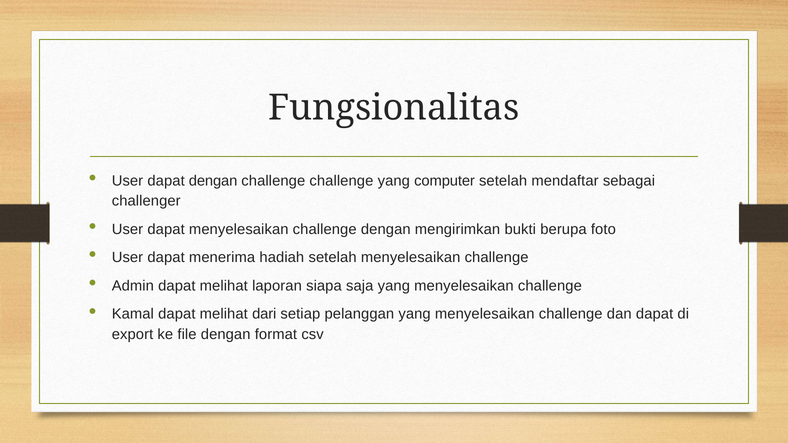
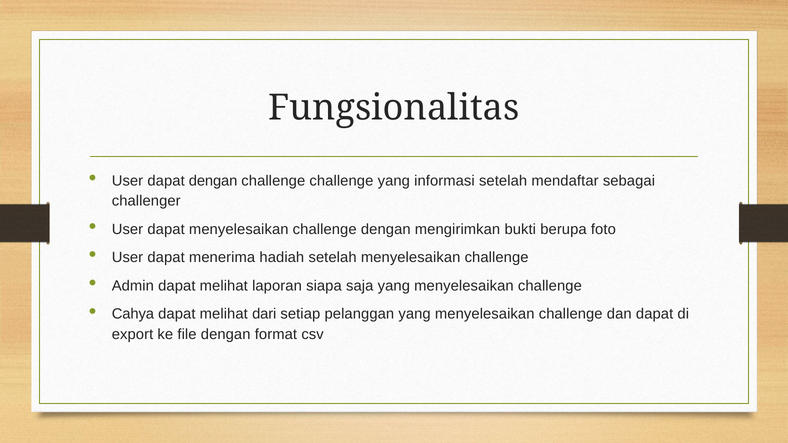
computer: computer -> informasi
Kamal: Kamal -> Cahya
